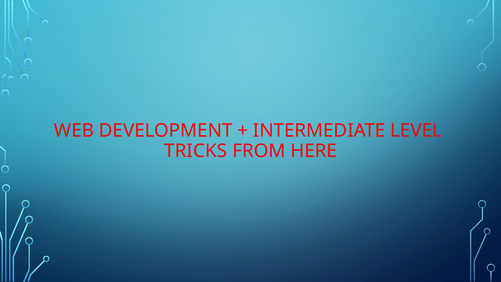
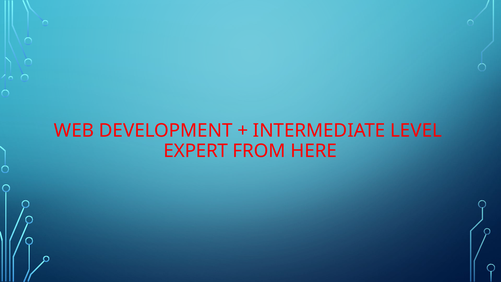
TRICKS: TRICKS -> EXPERT
